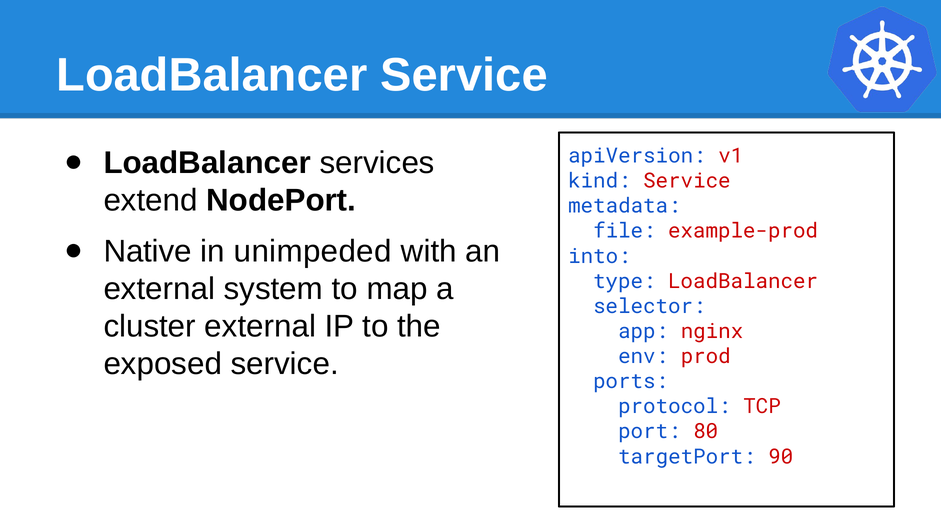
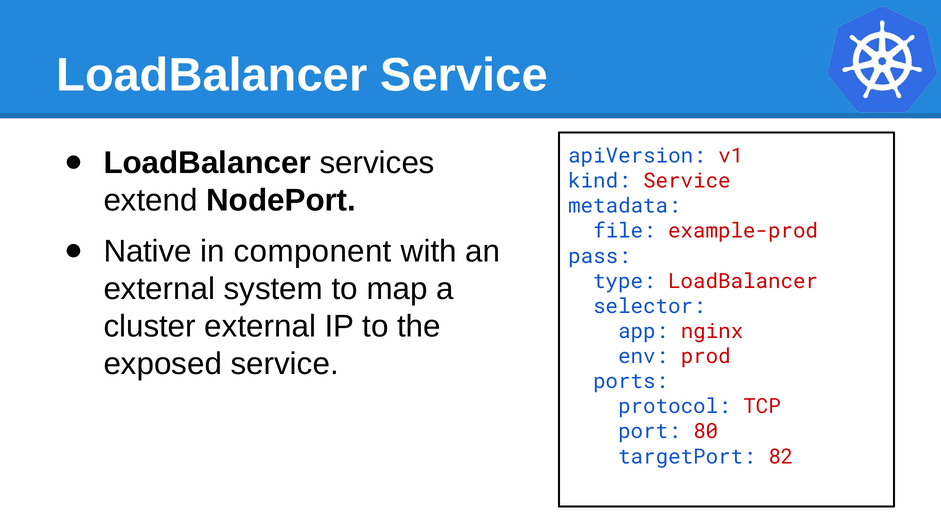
unimpeded: unimpeded -> component
into: into -> pass
90: 90 -> 82
